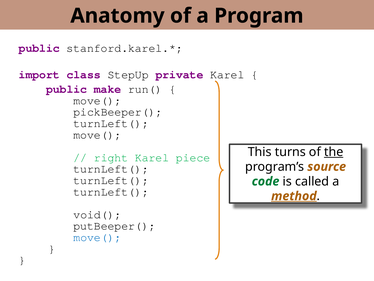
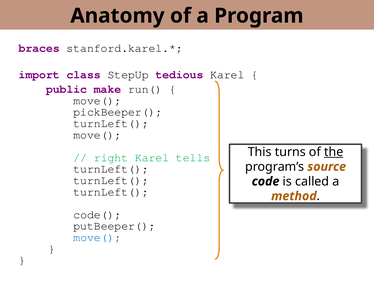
public at (39, 48): public -> braces
private: private -> tedious
piece: piece -> tells
code colour: green -> black
method underline: present -> none
void(: void( -> code(
